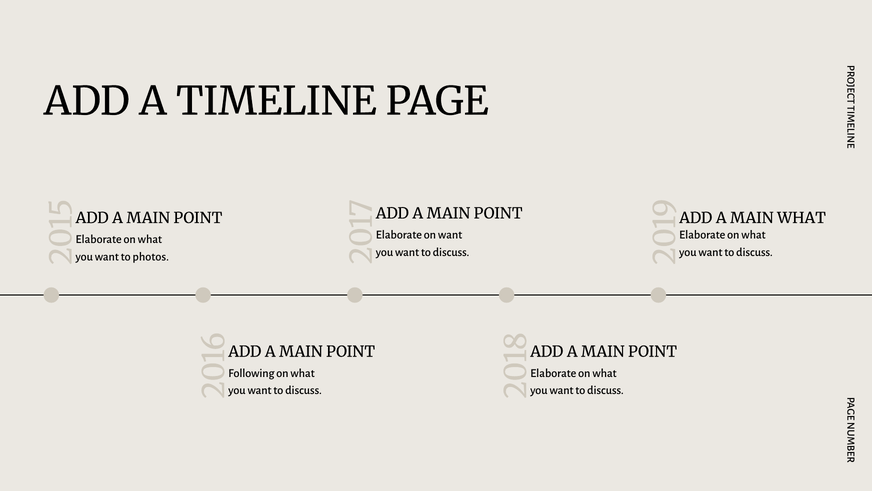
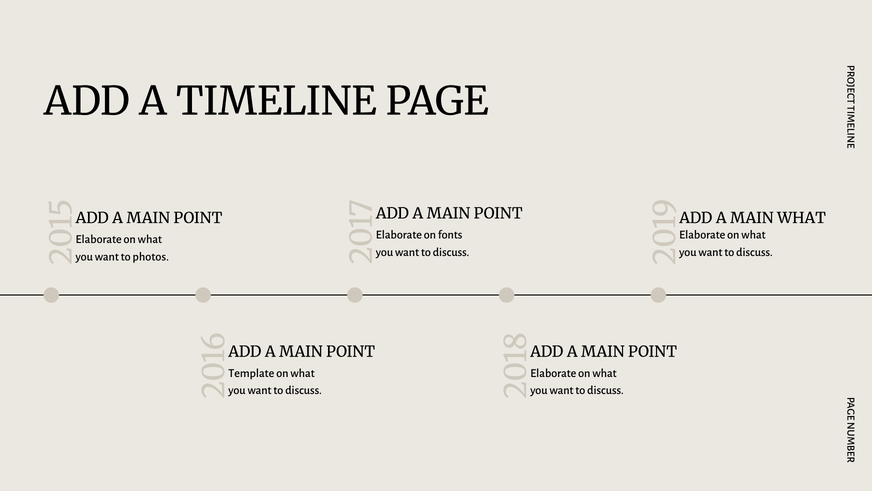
on want: want -> fonts
Following: Following -> Template
